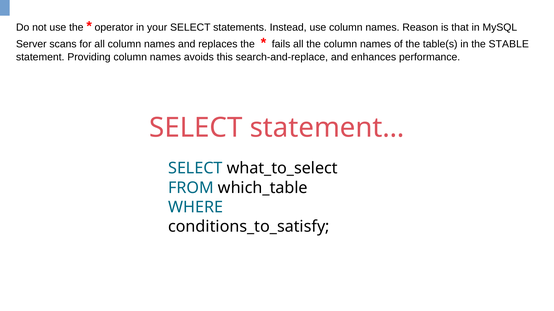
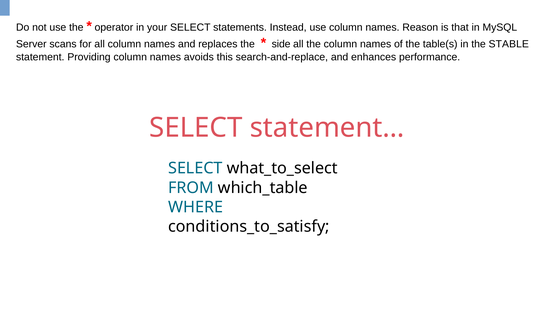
fails: fails -> side
